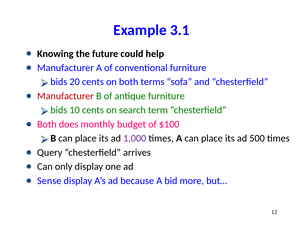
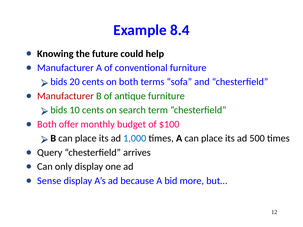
3.1: 3.1 -> 8.4
does: does -> offer
1,000 colour: purple -> blue
